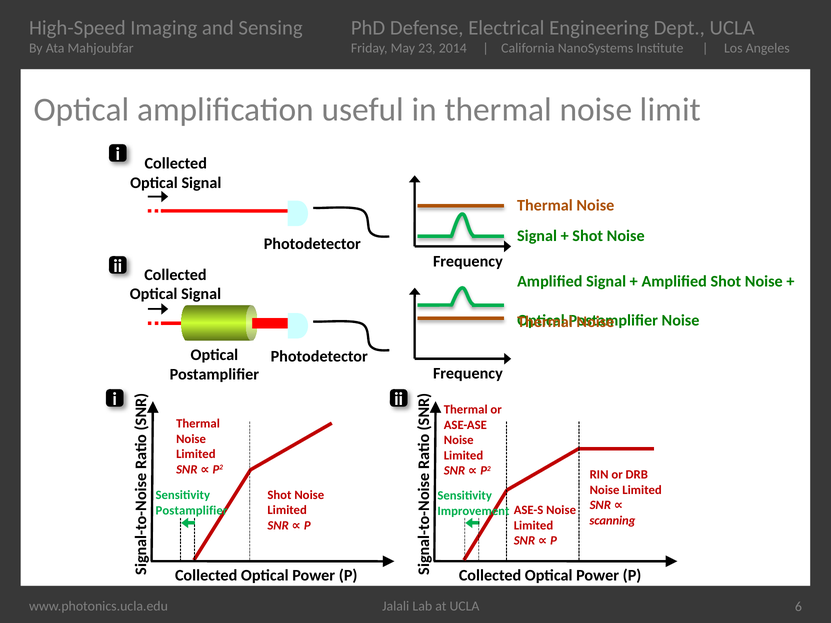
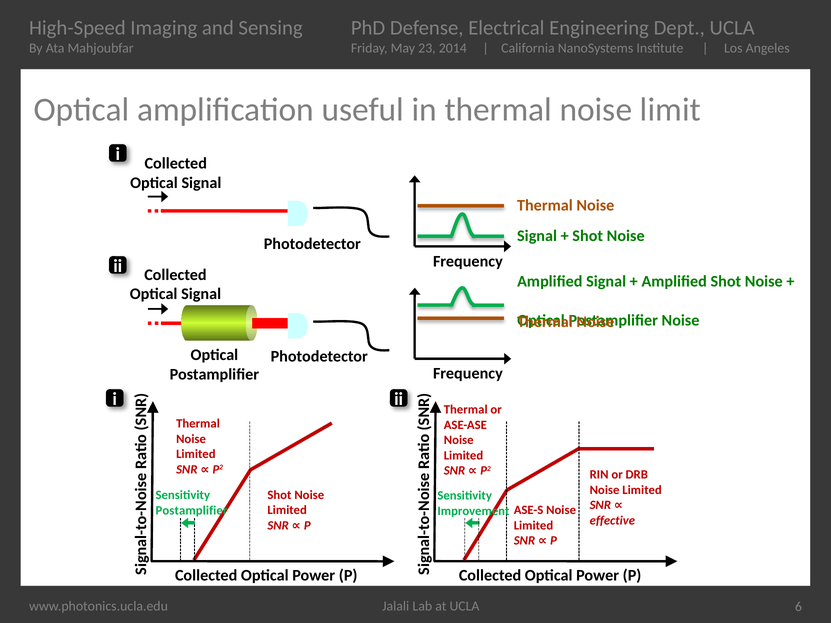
scanning: scanning -> effective
